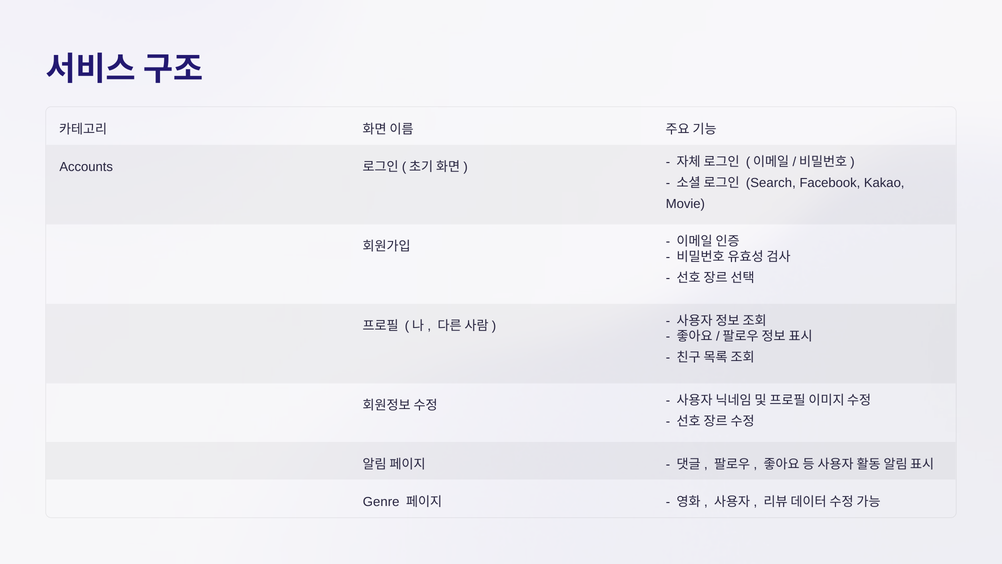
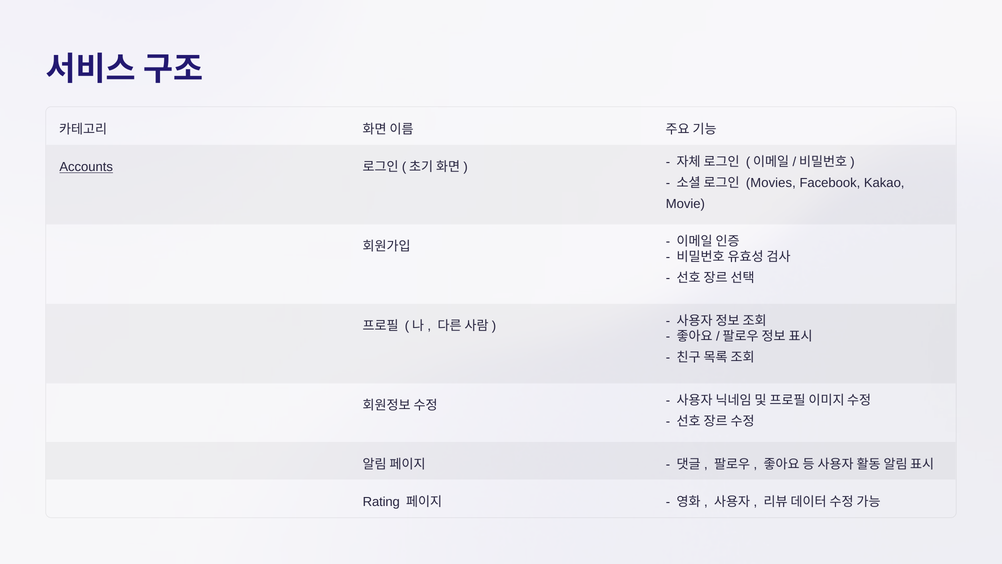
Accounts underline: none -> present
Search: Search -> Movies
Genre: Genre -> Rating
